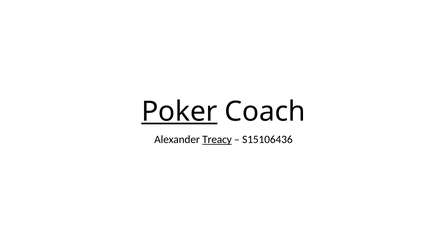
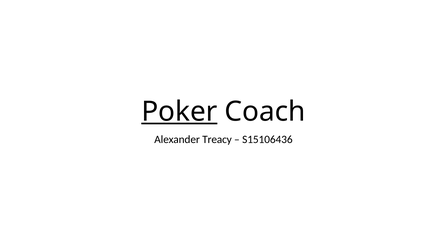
Treacy underline: present -> none
